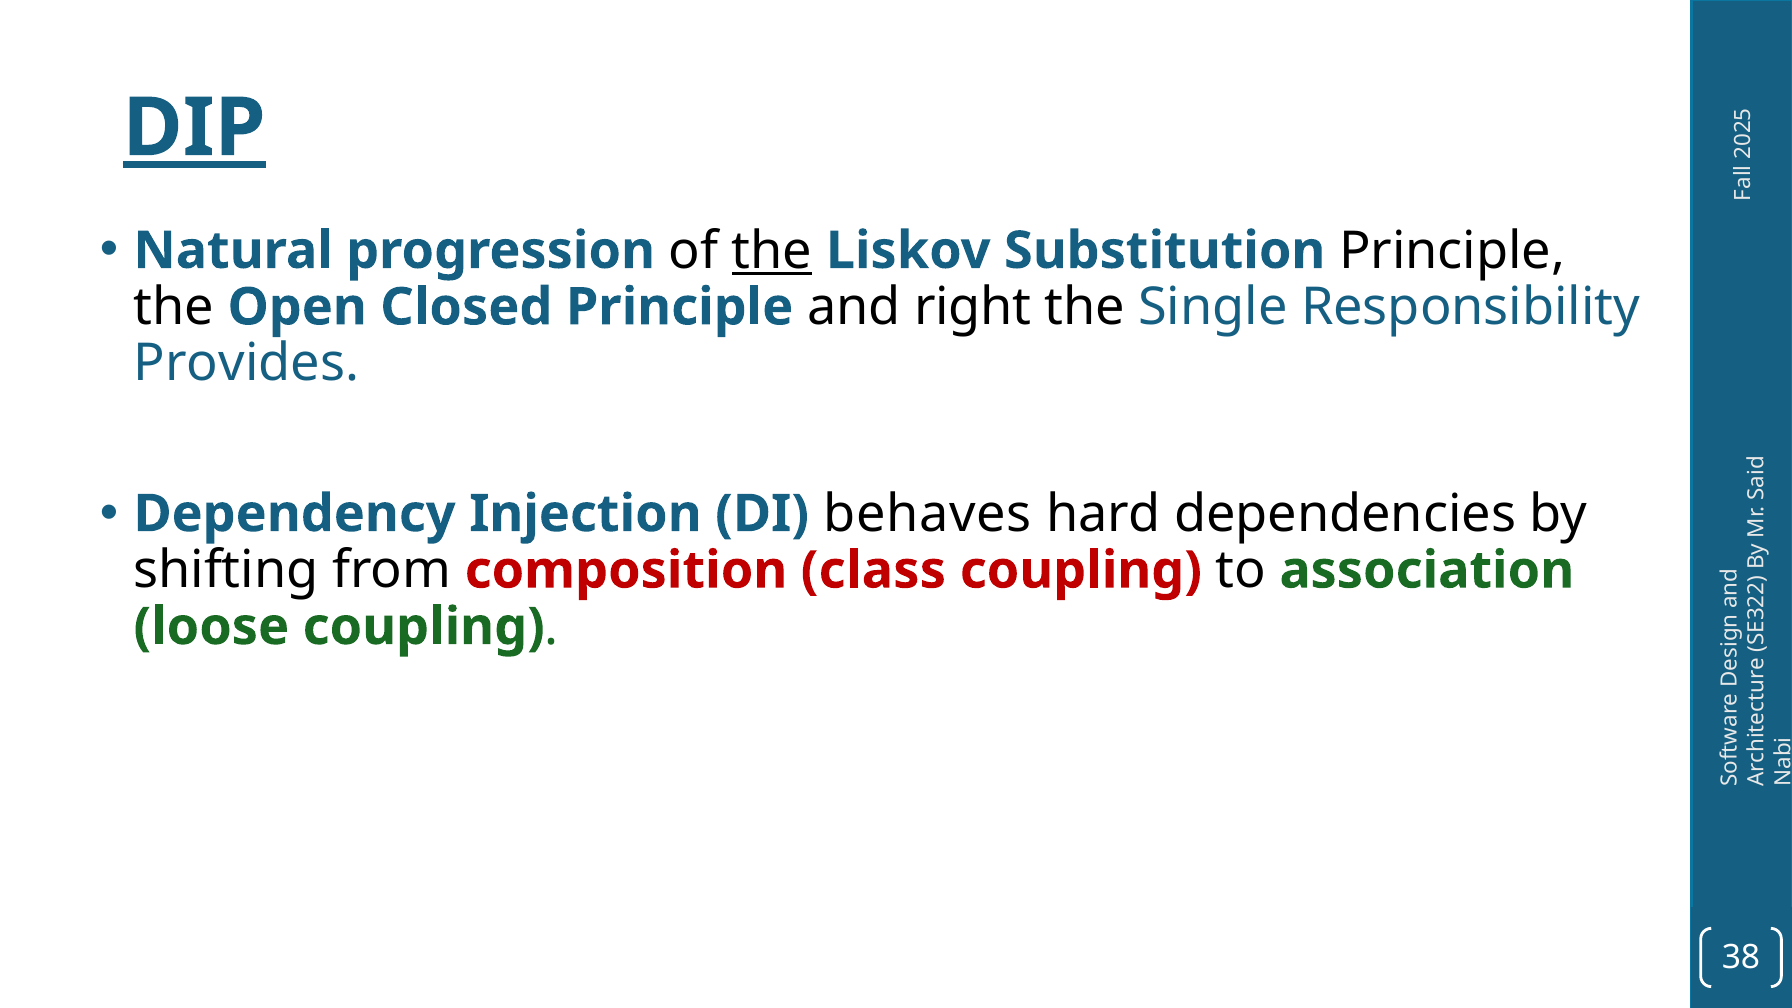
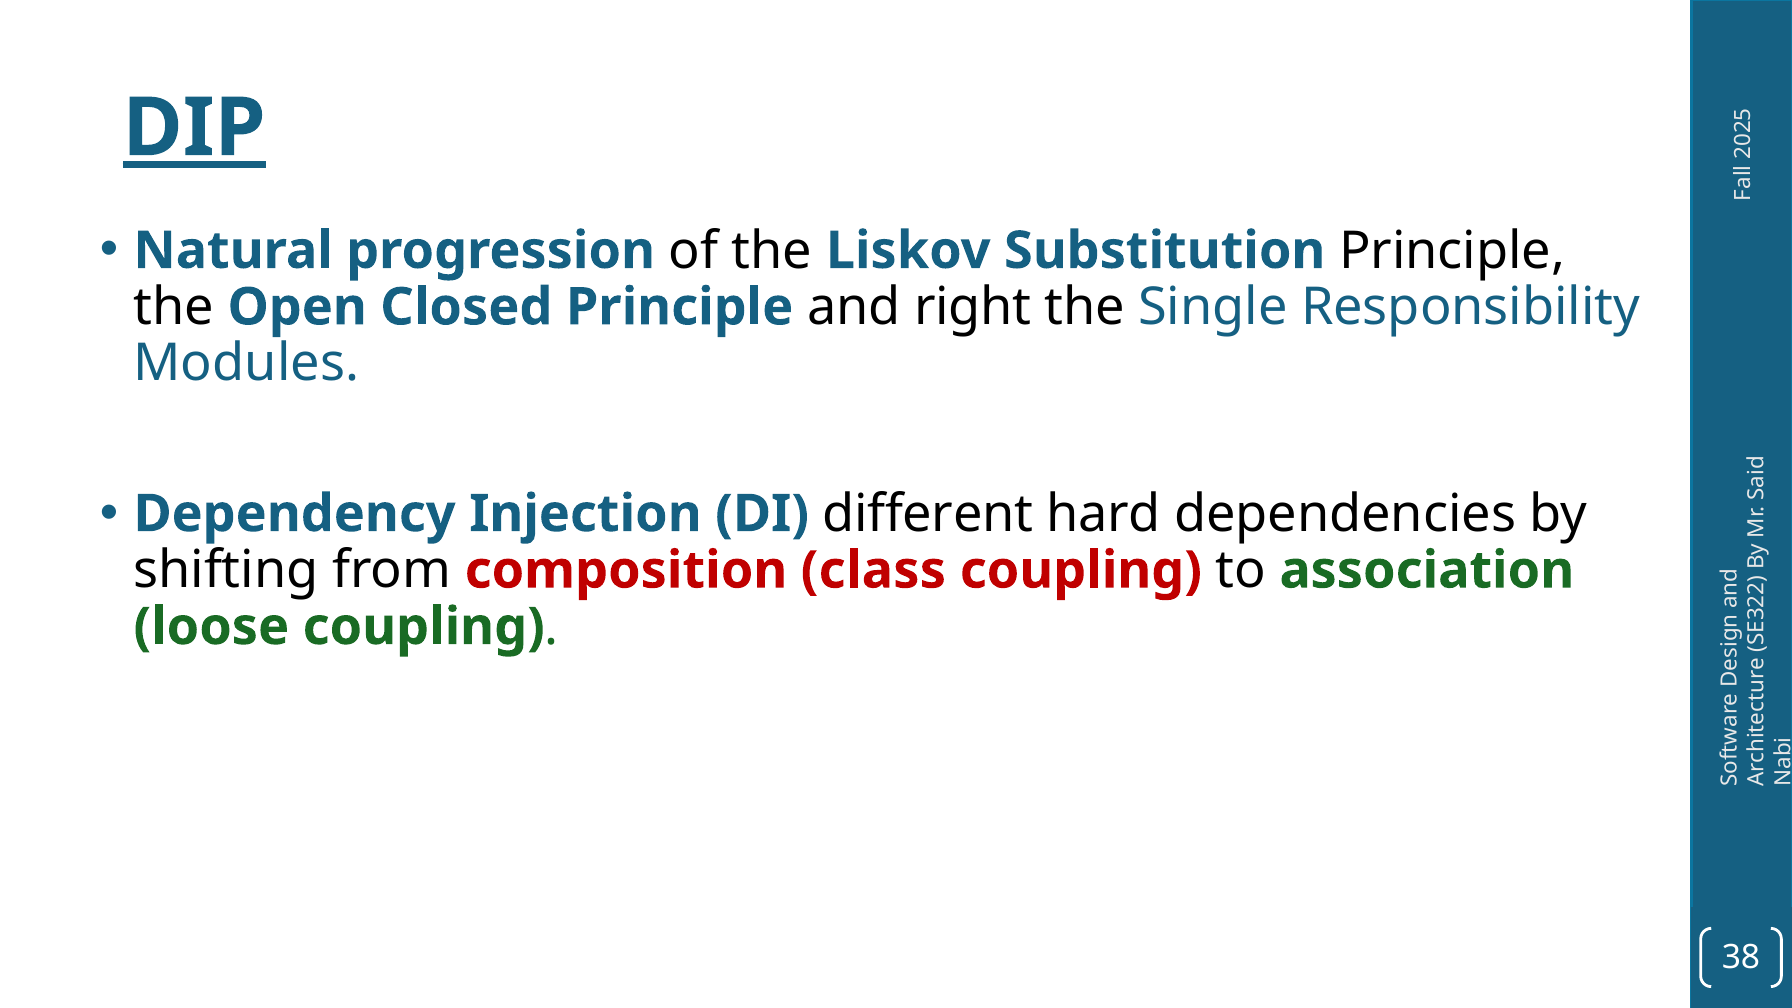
the at (772, 251) underline: present -> none
Provides: Provides -> Modules
behaves: behaves -> different
